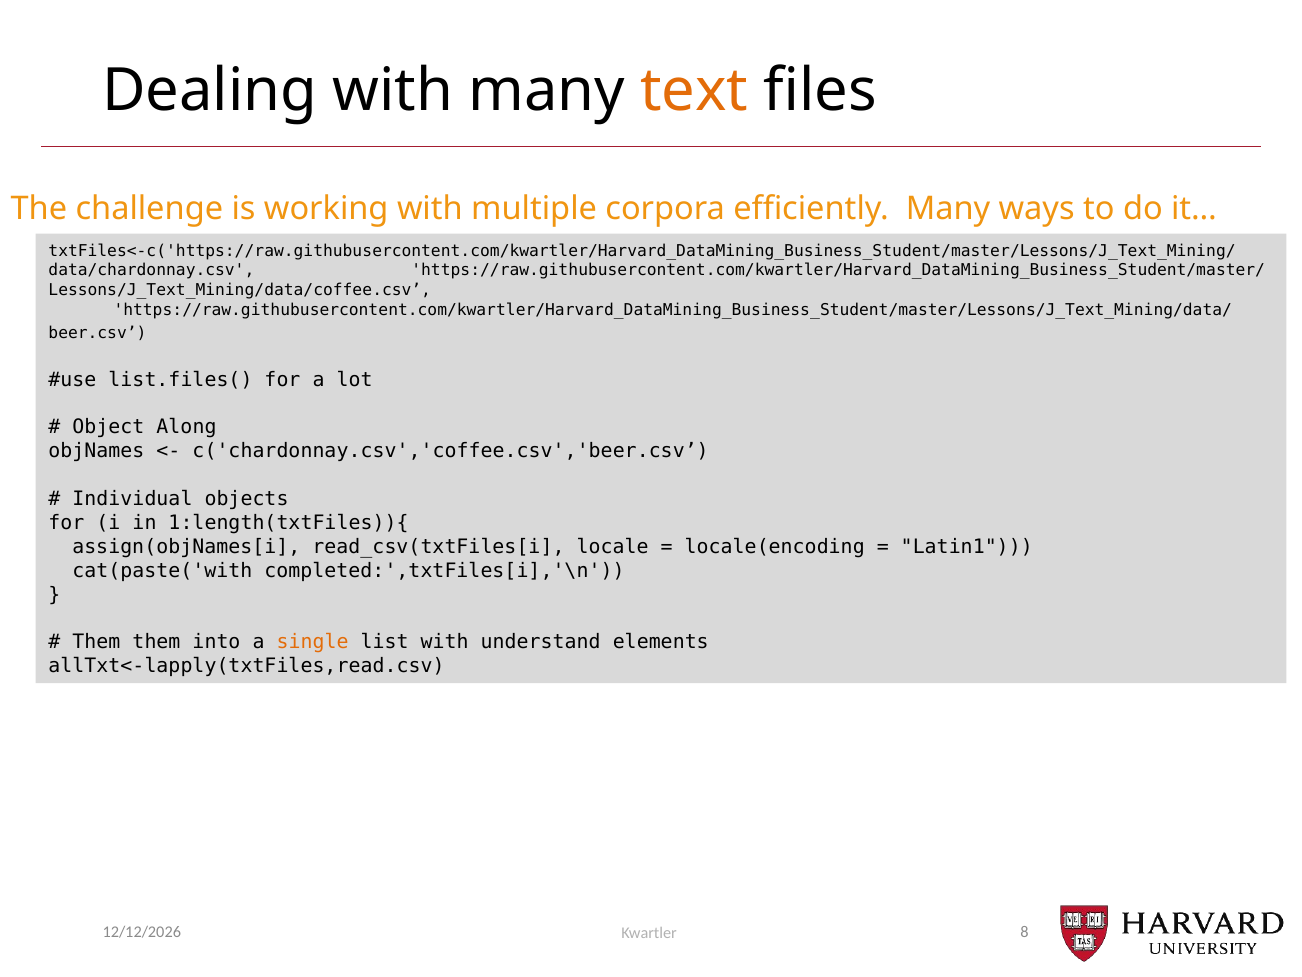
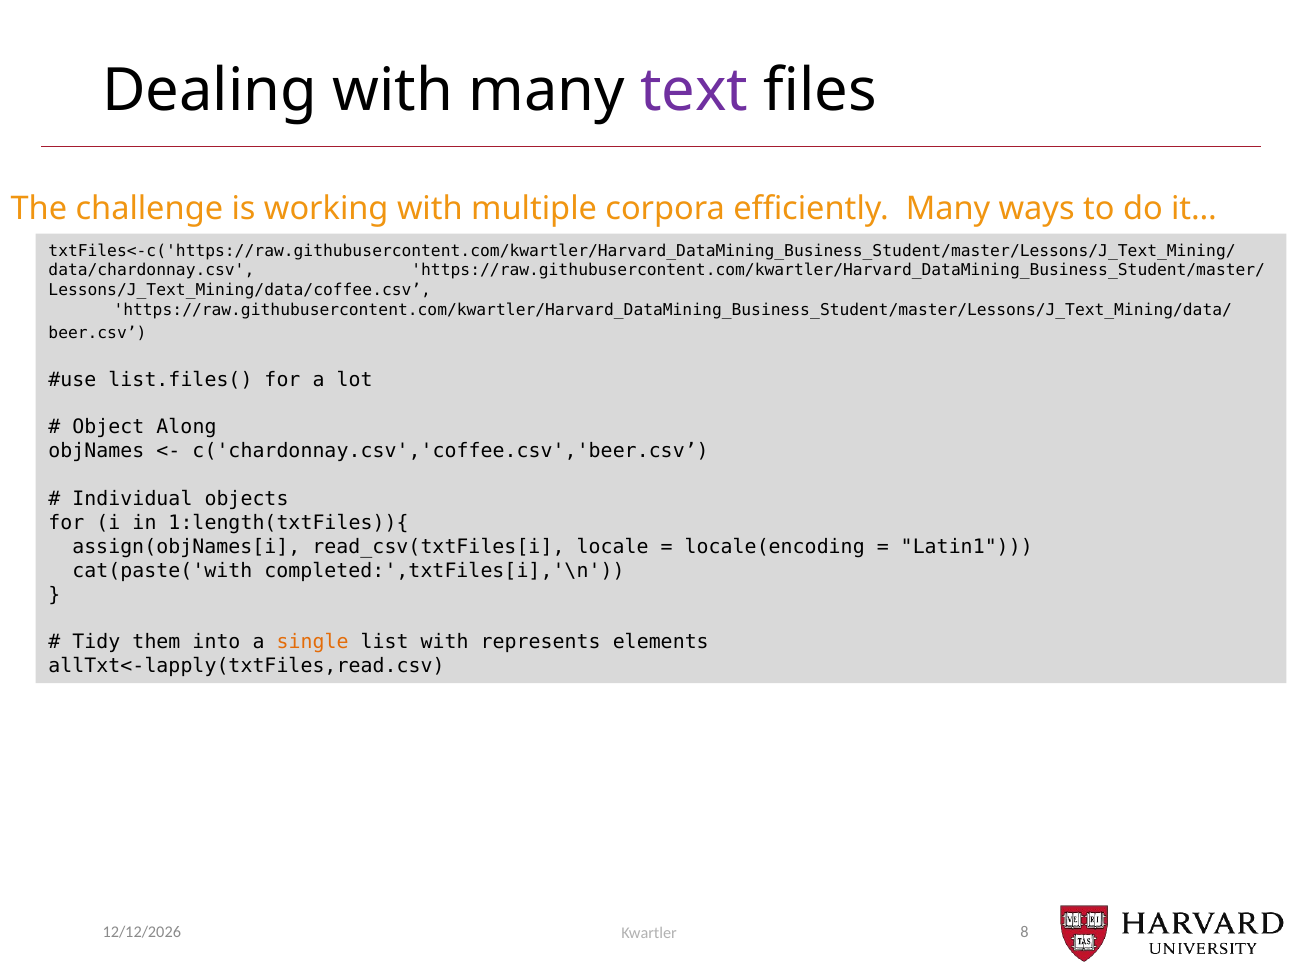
text colour: orange -> purple
Them at (96, 642): Them -> Tidy
understand: understand -> represents
